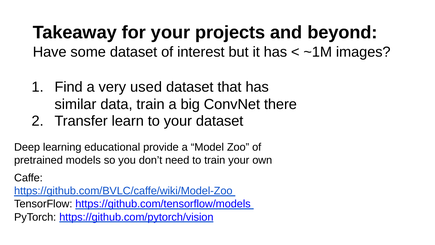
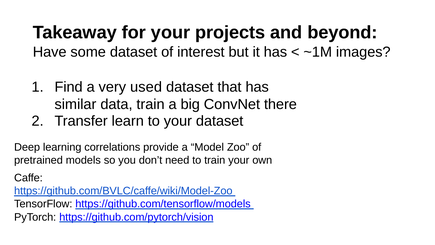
educational: educational -> correlations
